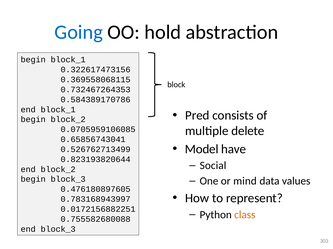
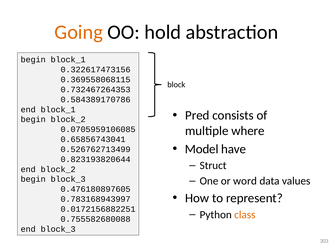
Going colour: blue -> orange
delete: delete -> where
Social: Social -> Struct
mind: mind -> word
